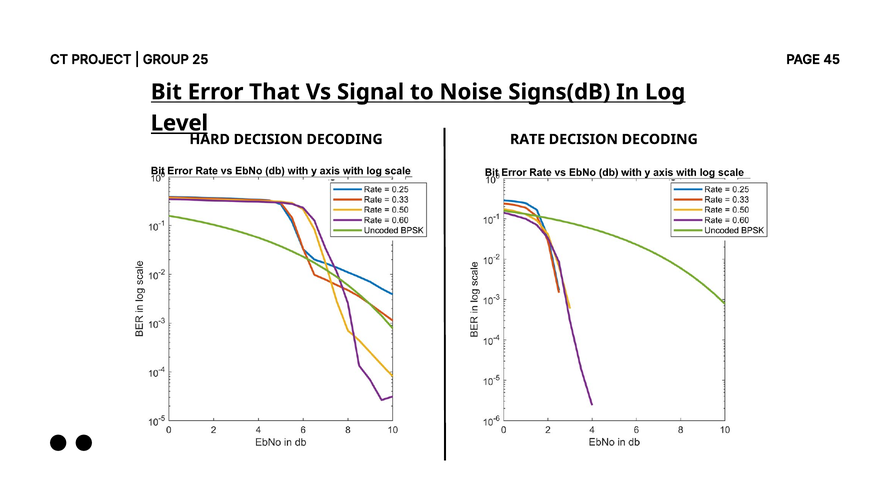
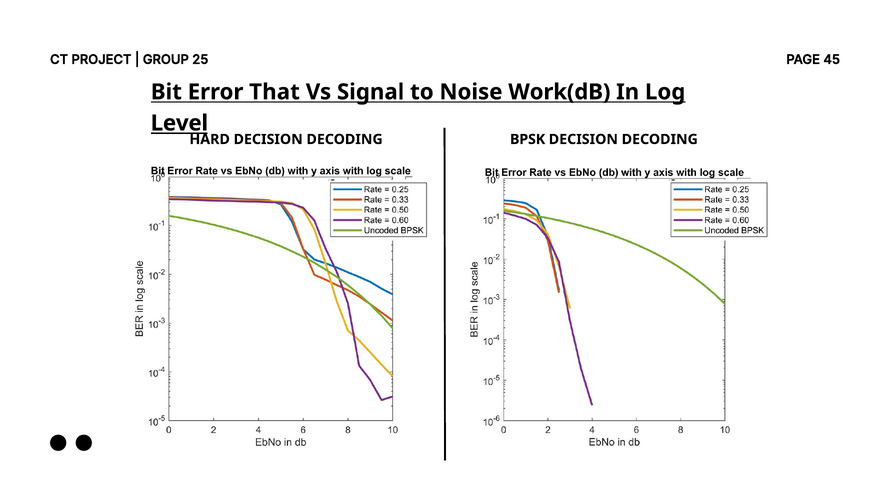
Signs(dB: Signs(dB -> Work(dB
RATE: RATE -> BPSK
